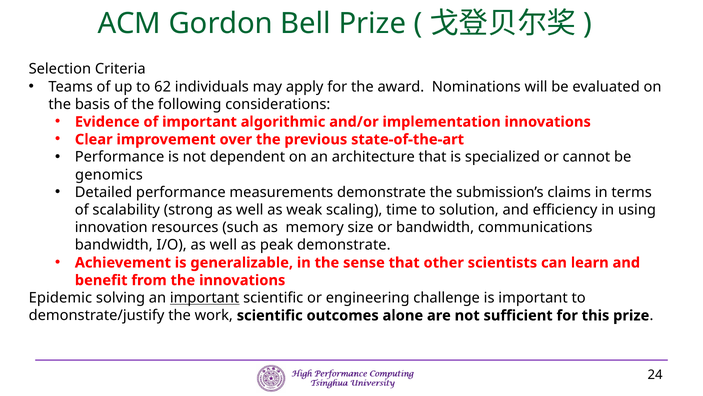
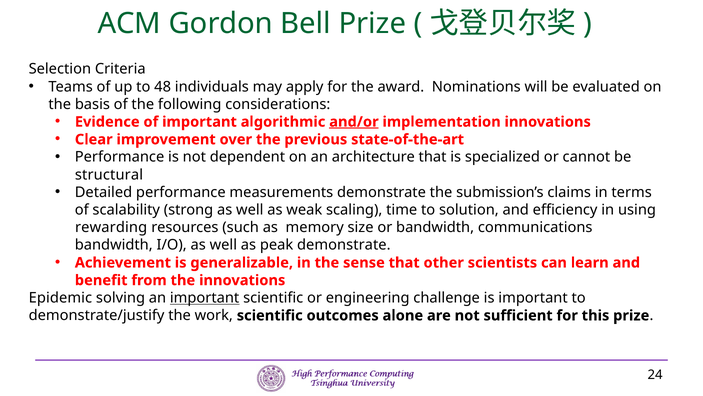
62: 62 -> 48
and/or underline: none -> present
genomics: genomics -> structural
innovation: innovation -> rewarding
